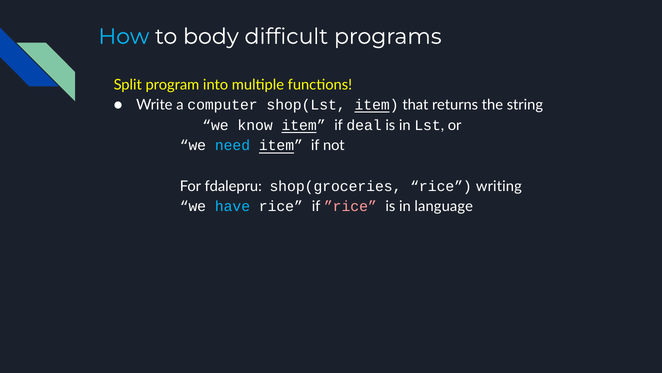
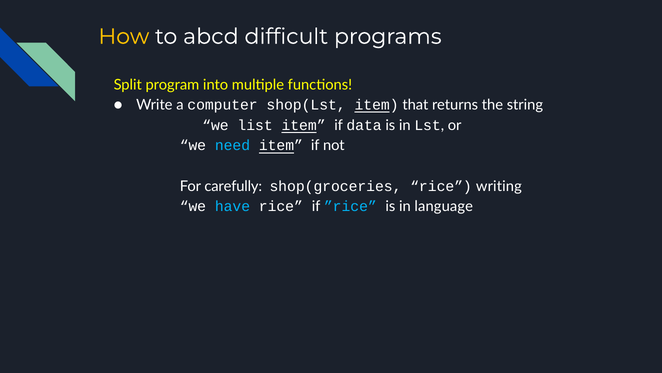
How colour: light blue -> yellow
body: body -> abcd
know: know -> list
deal: deal -> data
fdalepru: fdalepru -> carefully
”rice colour: pink -> light blue
